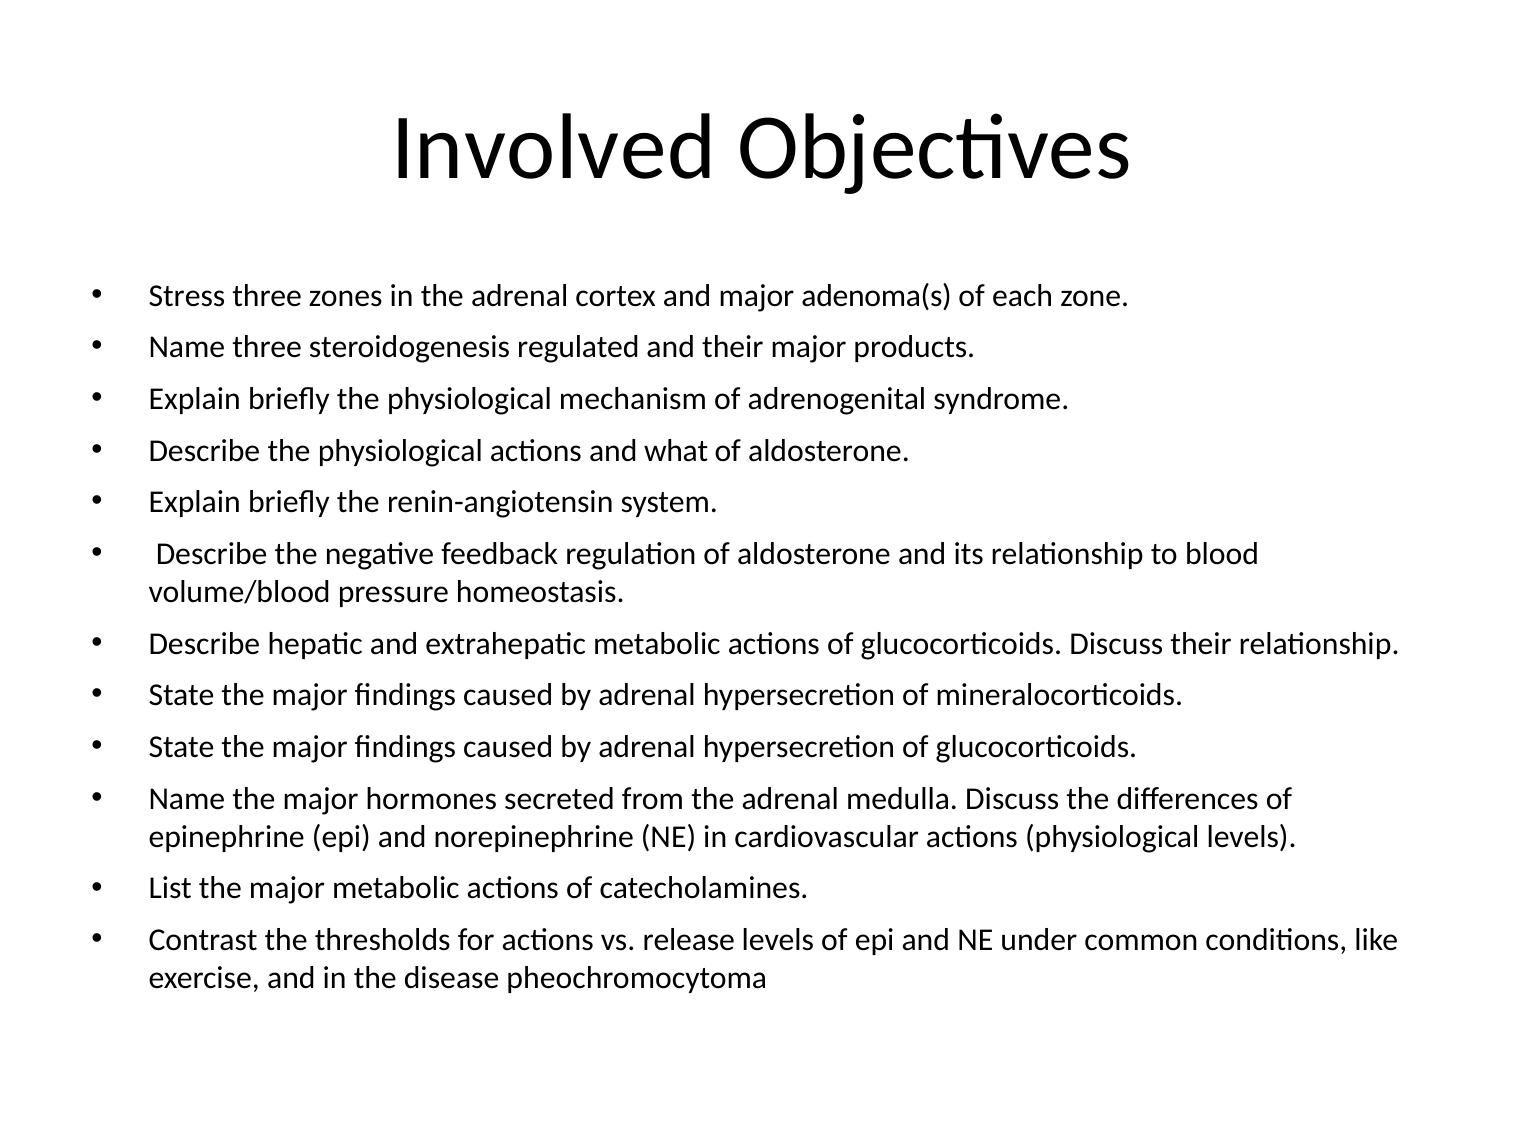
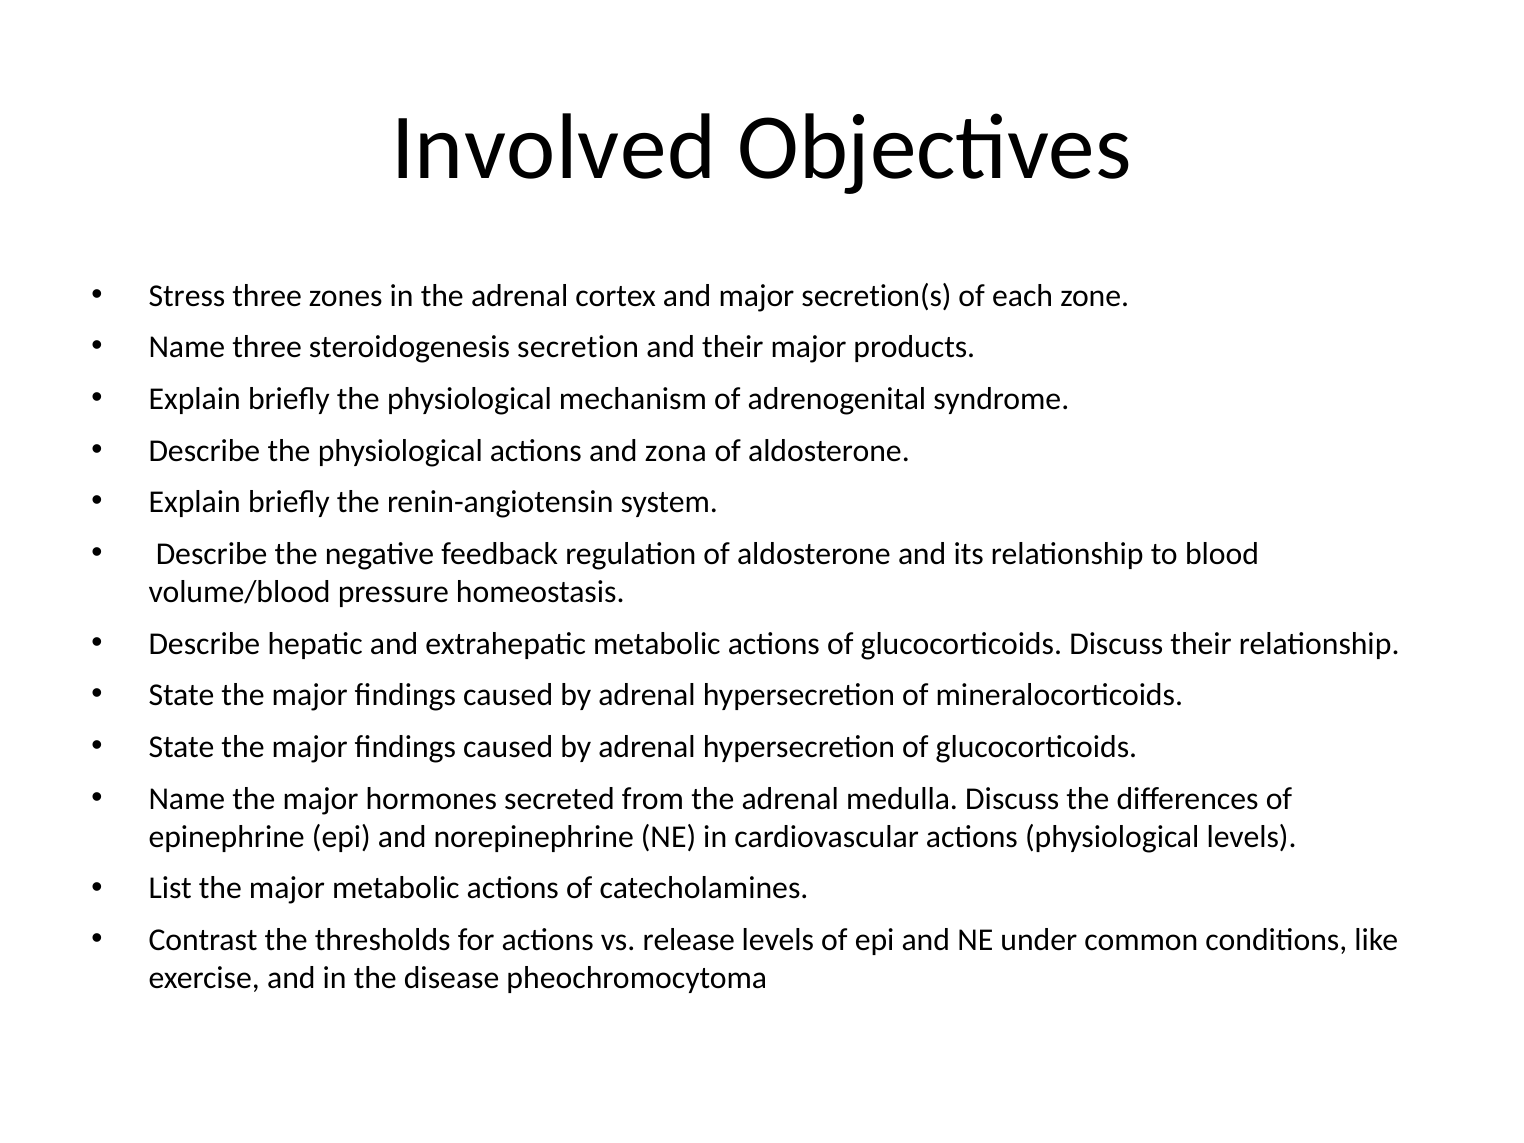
adenoma(s: adenoma(s -> secretion(s
regulated: regulated -> secretion
what: what -> zona
